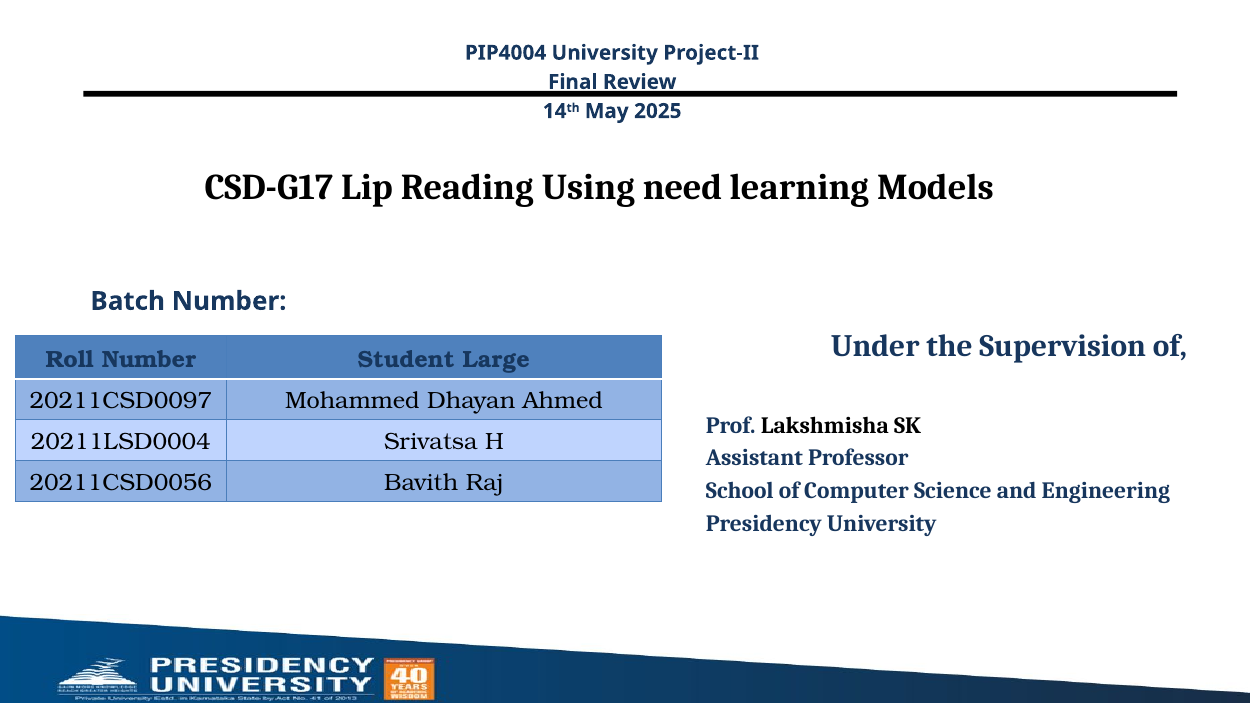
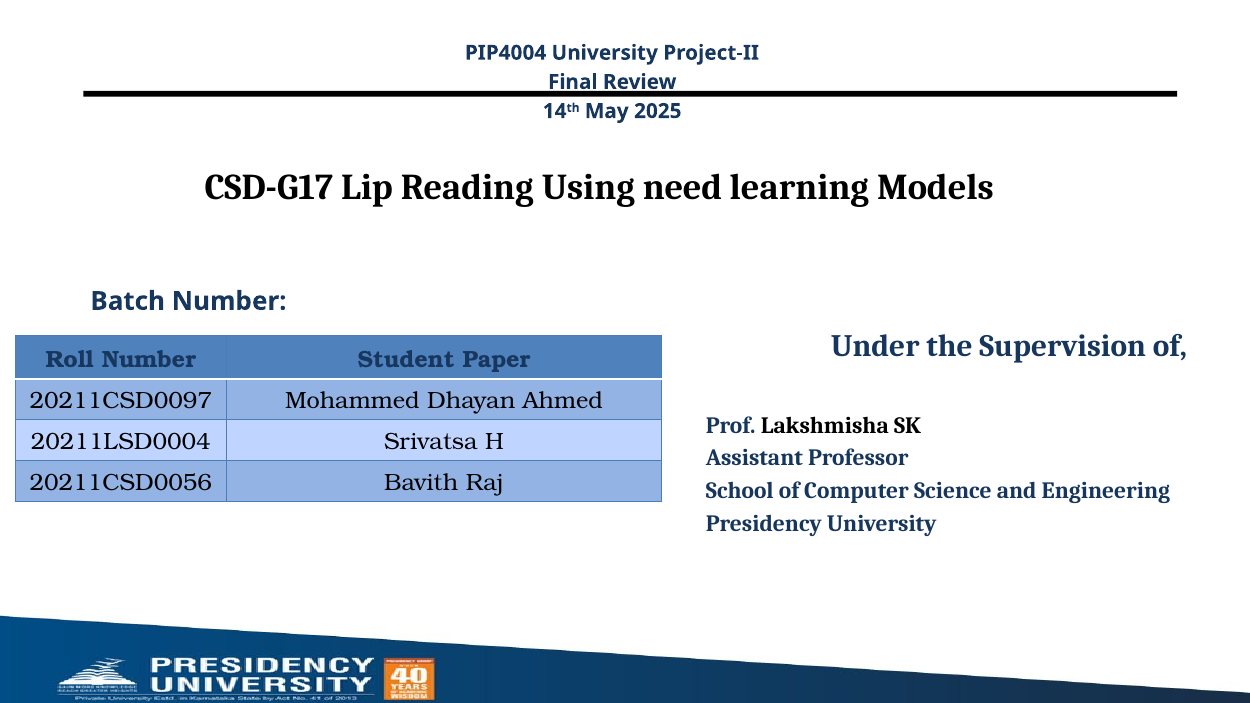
Large: Large -> Paper
